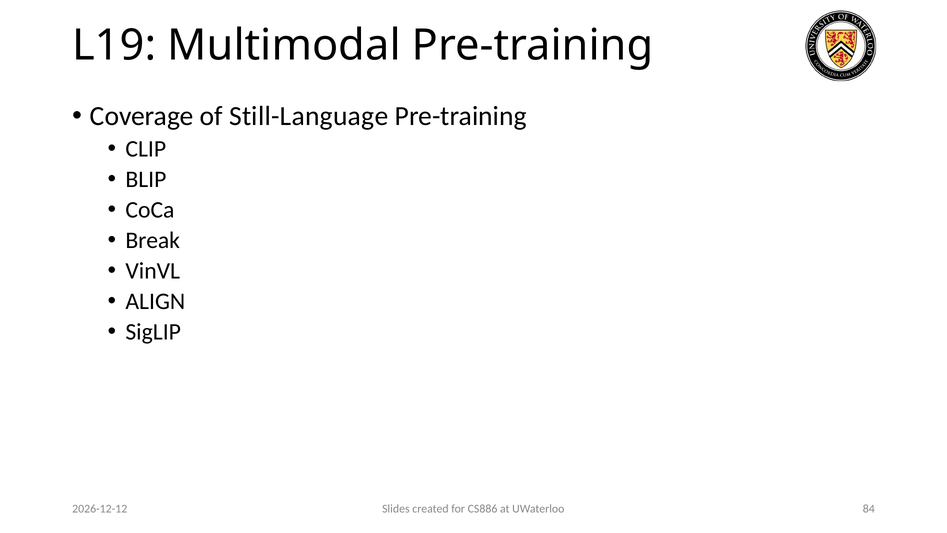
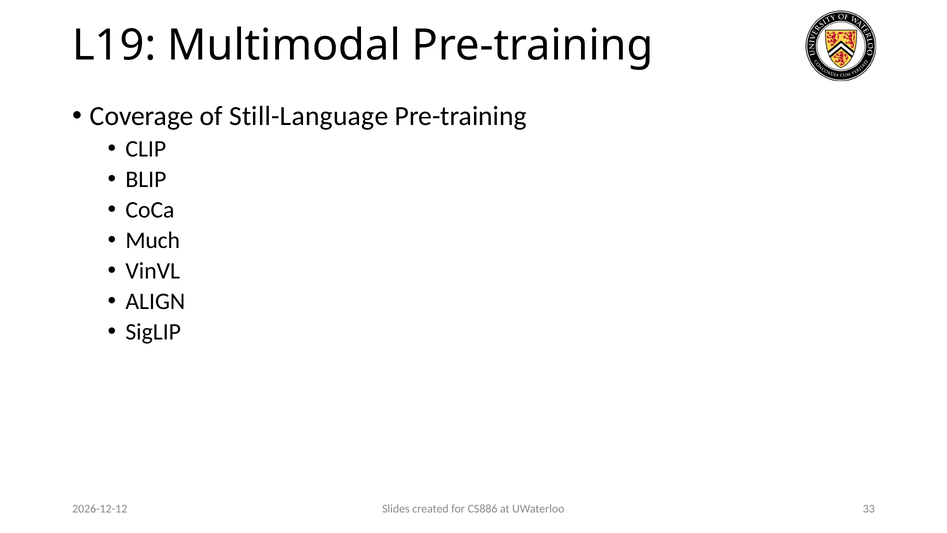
Break: Break -> Much
84: 84 -> 33
